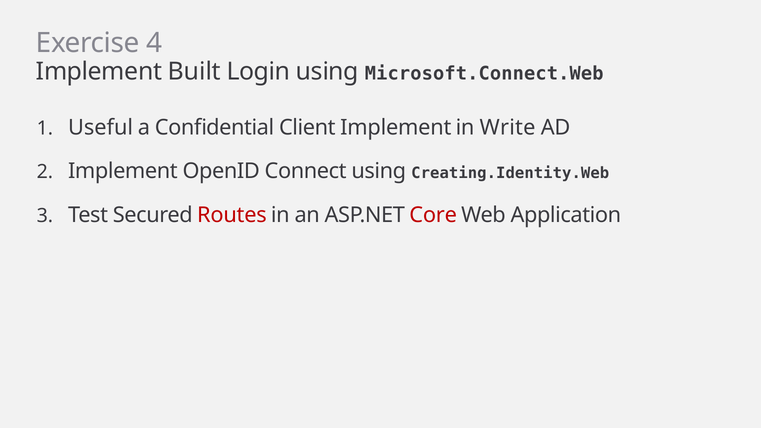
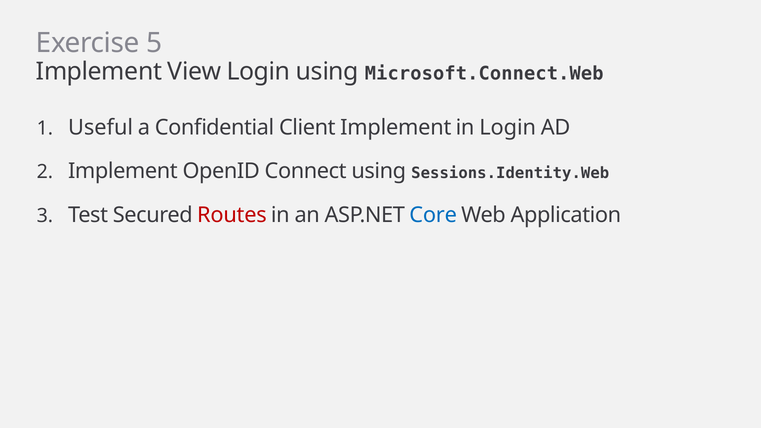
4: 4 -> 5
Built: Built -> View
in Write: Write -> Login
Creating.Identity.Web: Creating.Identity.Web -> Sessions.Identity.Web
Core colour: red -> blue
